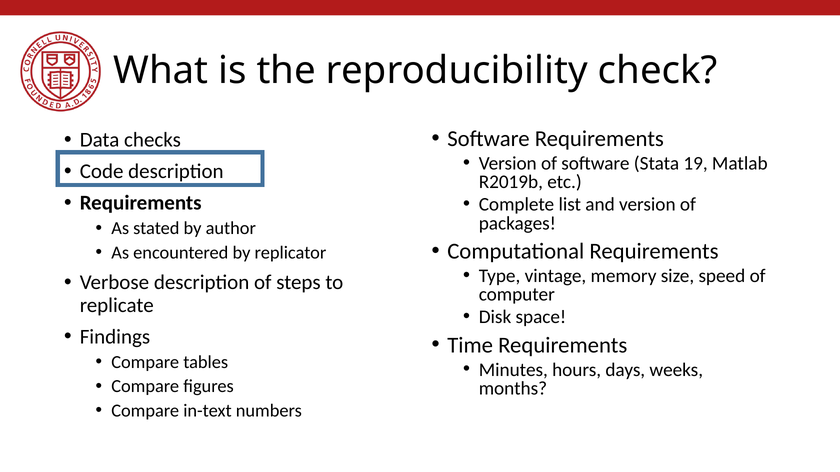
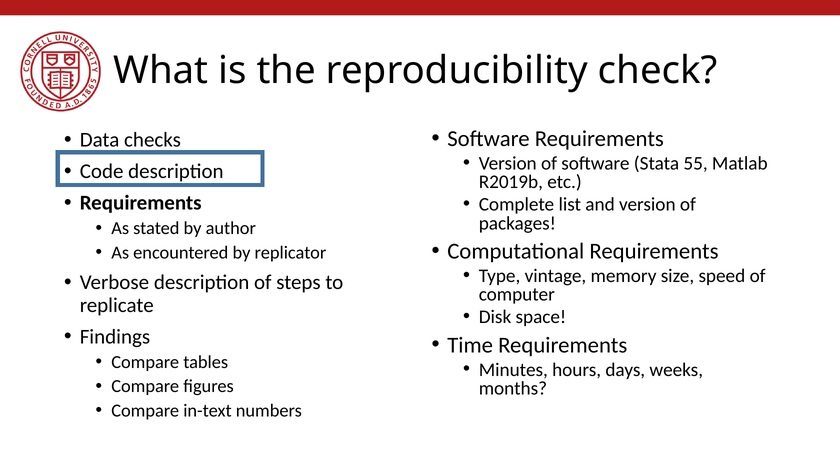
19: 19 -> 55
